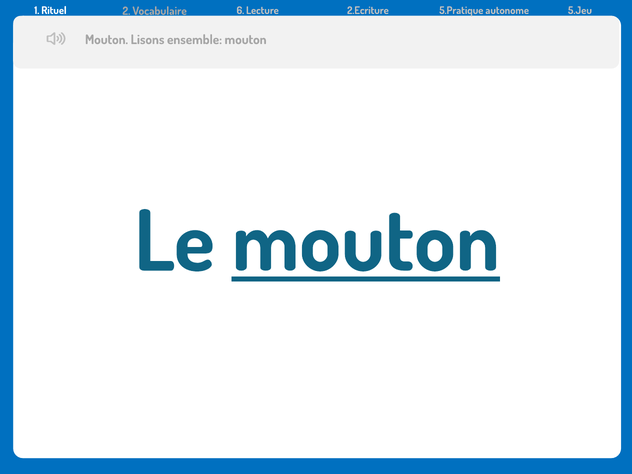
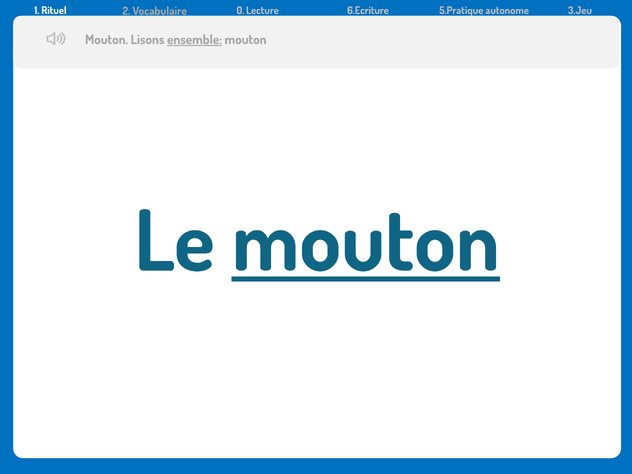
6: 6 -> 0
2.Ecriture: 2.Ecriture -> 6.Ecriture
5.Jeu: 5.Jeu -> 3.Jeu
ensemble underline: none -> present
